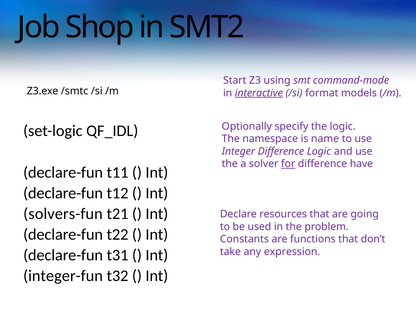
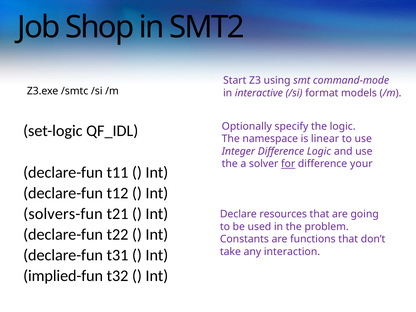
interactive underline: present -> none
name: name -> linear
have: have -> your
expression: expression -> interaction
integer-fun: integer-fun -> implied-fun
